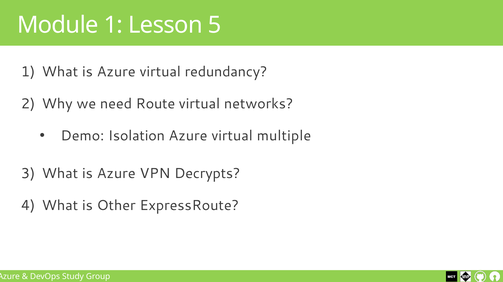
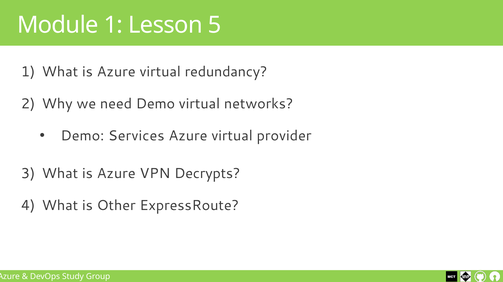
need Route: Route -> Demo
Isolation: Isolation -> Services
multiple: multiple -> provider
